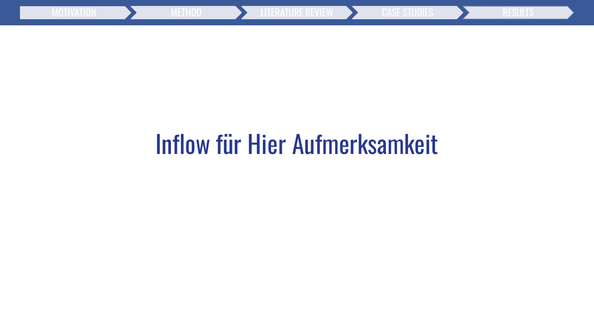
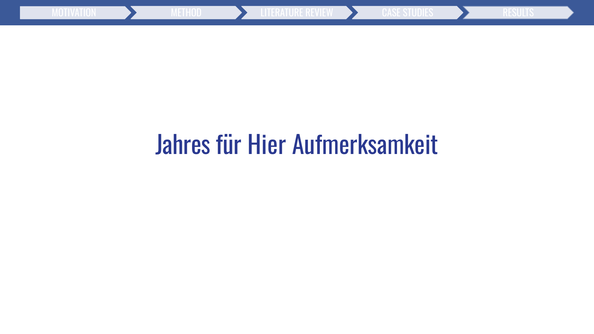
Inflow: Inflow -> Jahres
